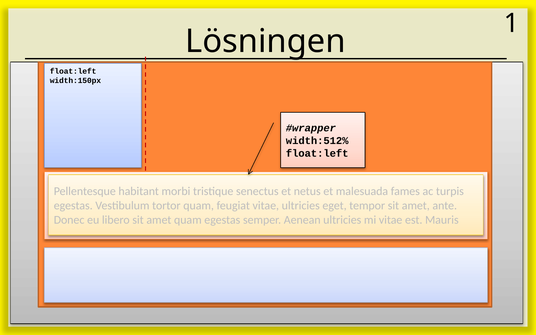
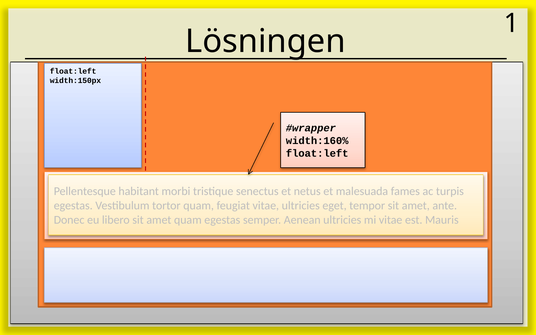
width:512%: width:512% -> width:160%
